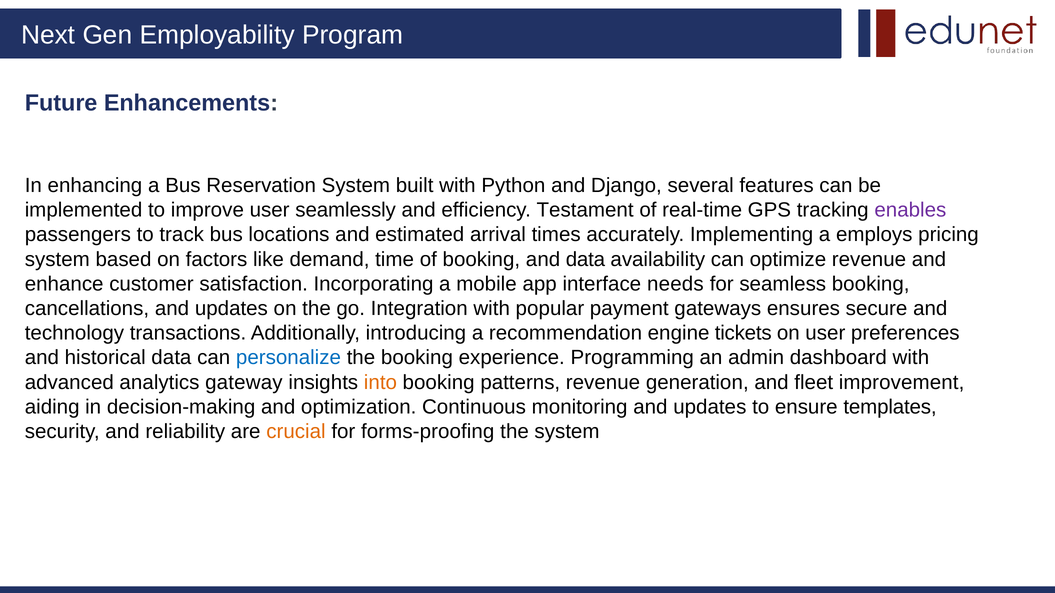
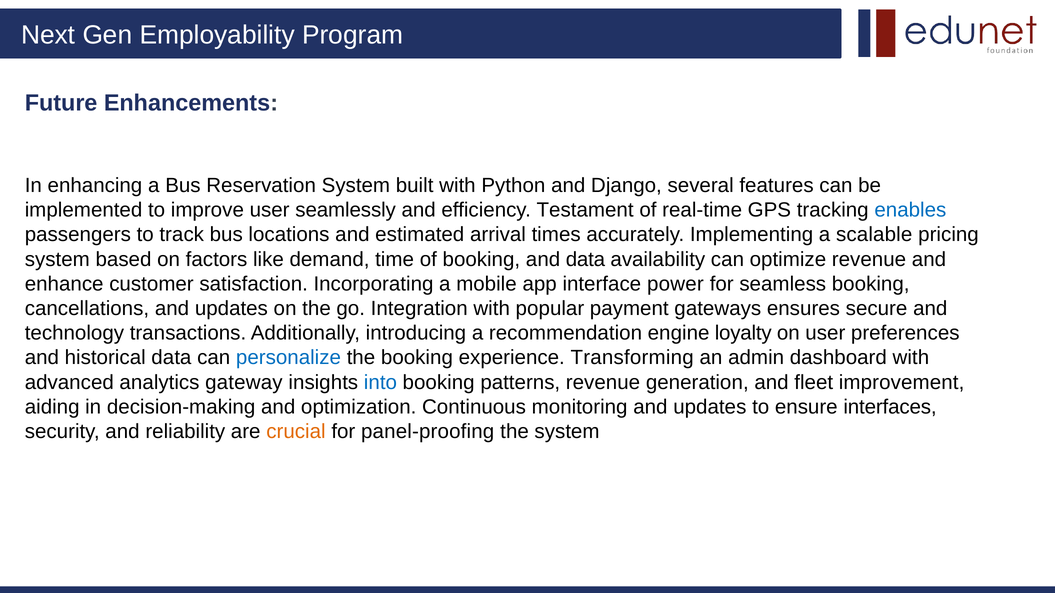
enables colour: purple -> blue
employs: employs -> scalable
needs: needs -> power
tickets: tickets -> loyalty
Programming: Programming -> Transforming
into colour: orange -> blue
templates: templates -> interfaces
forms-proofing: forms-proofing -> panel-proofing
